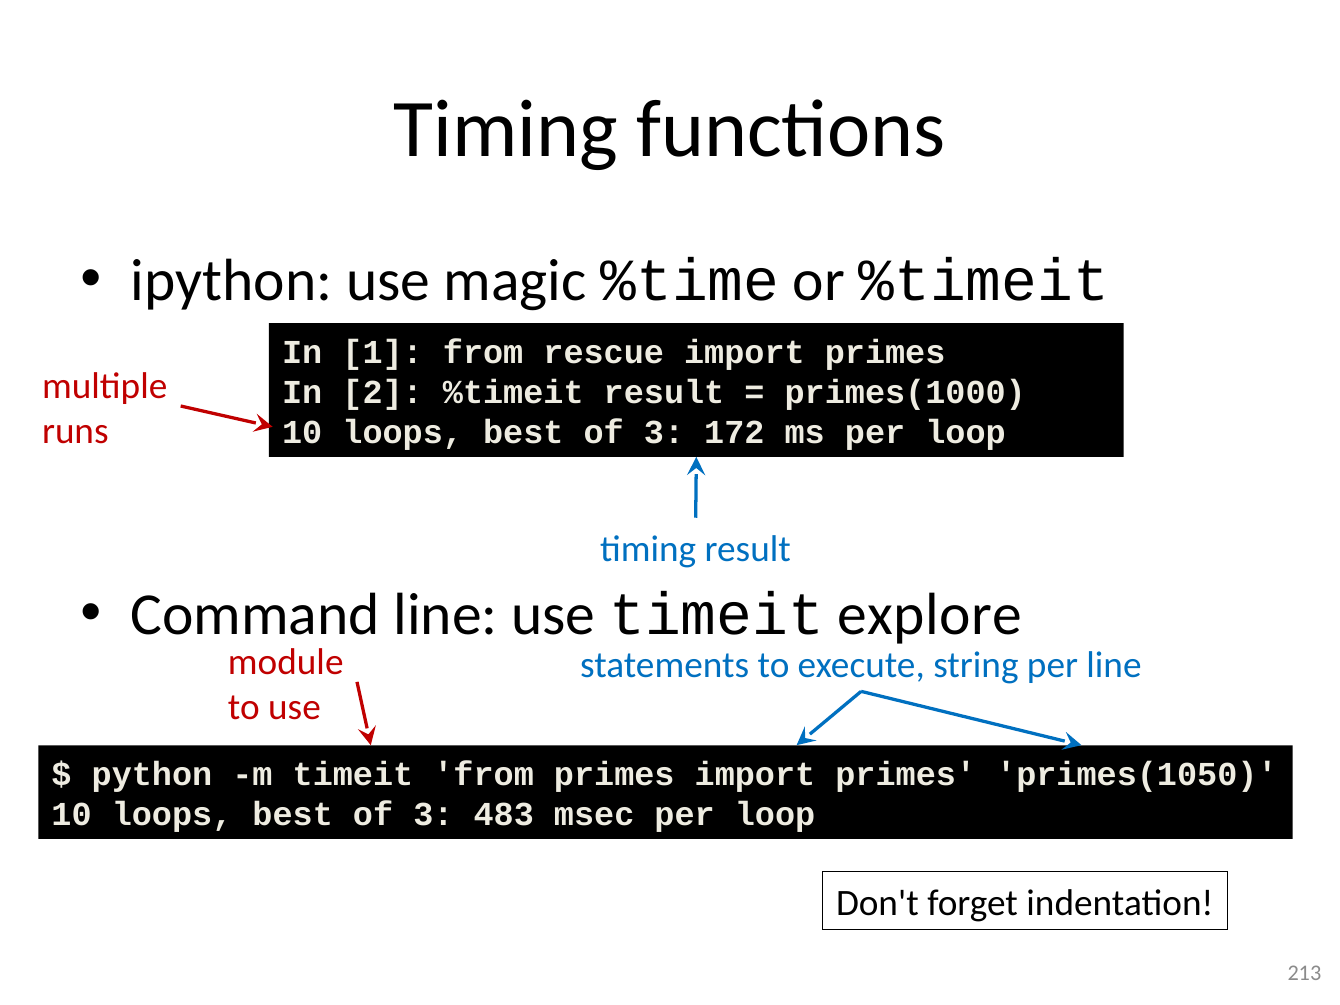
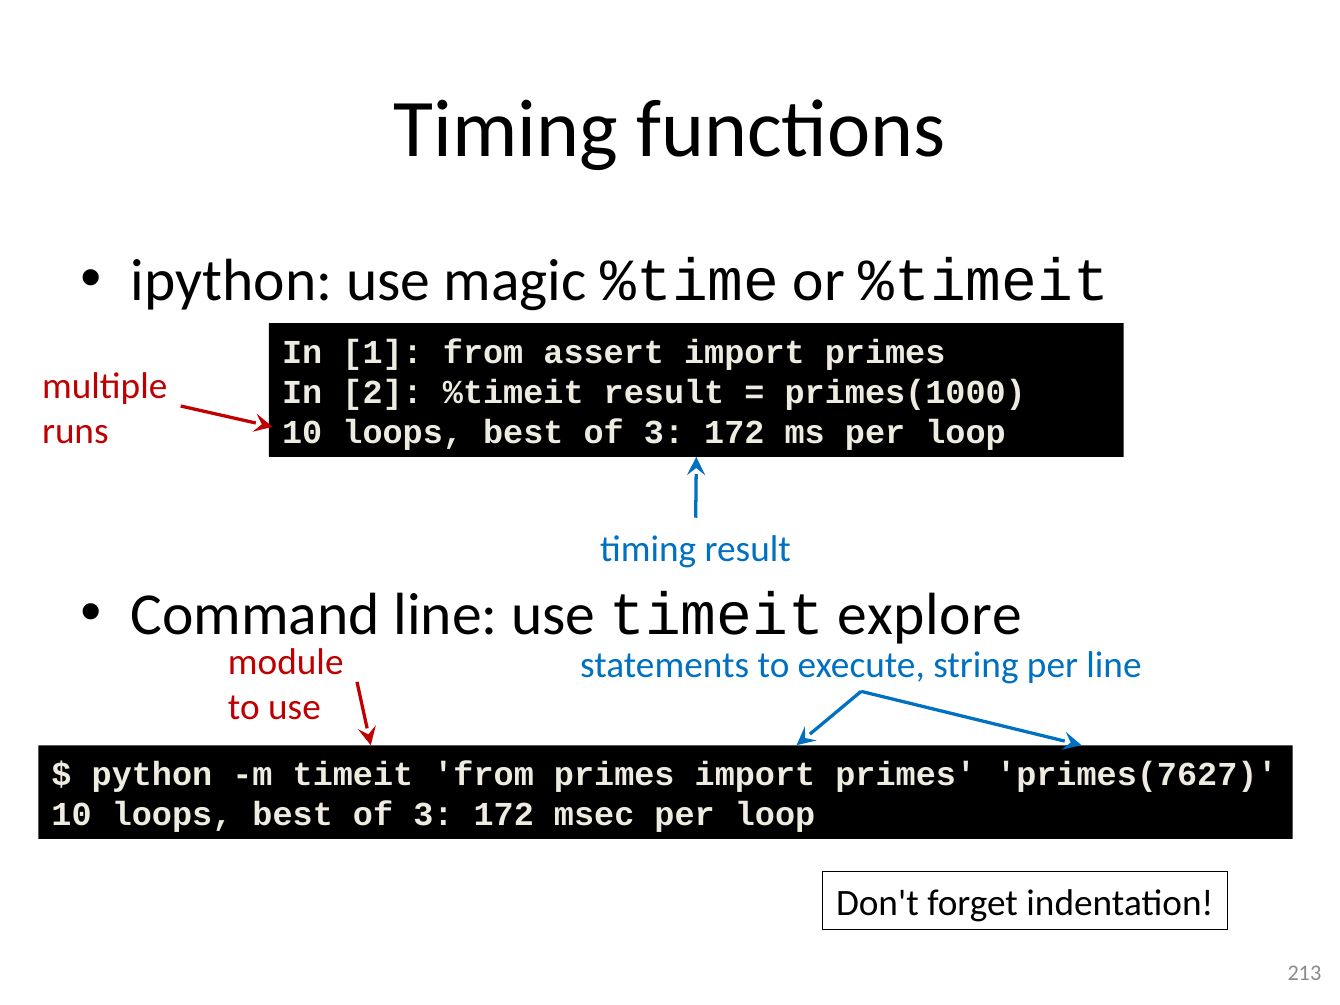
rescue: rescue -> assert
primes(1050: primes(1050 -> primes(7627
483 at (504, 815): 483 -> 172
